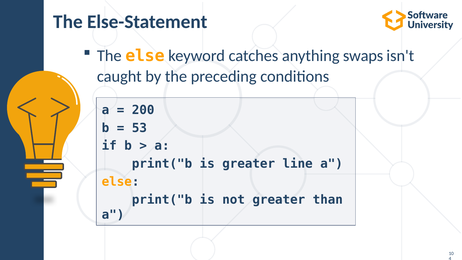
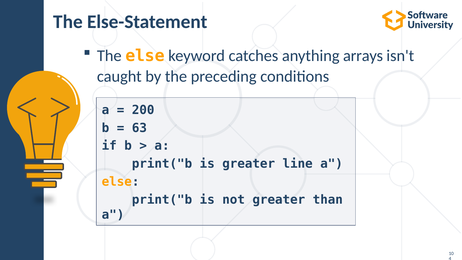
swaps: swaps -> arrays
53: 53 -> 63
